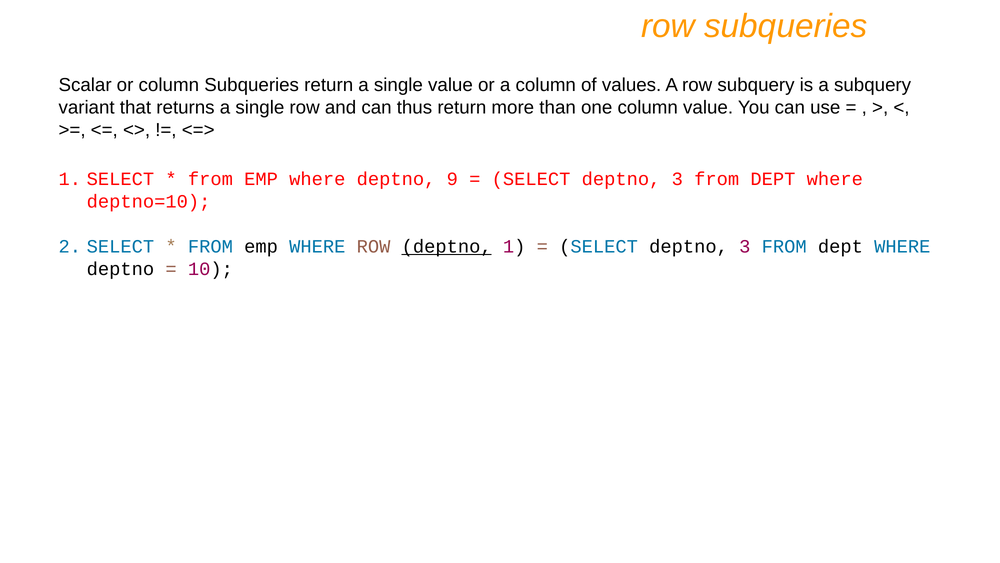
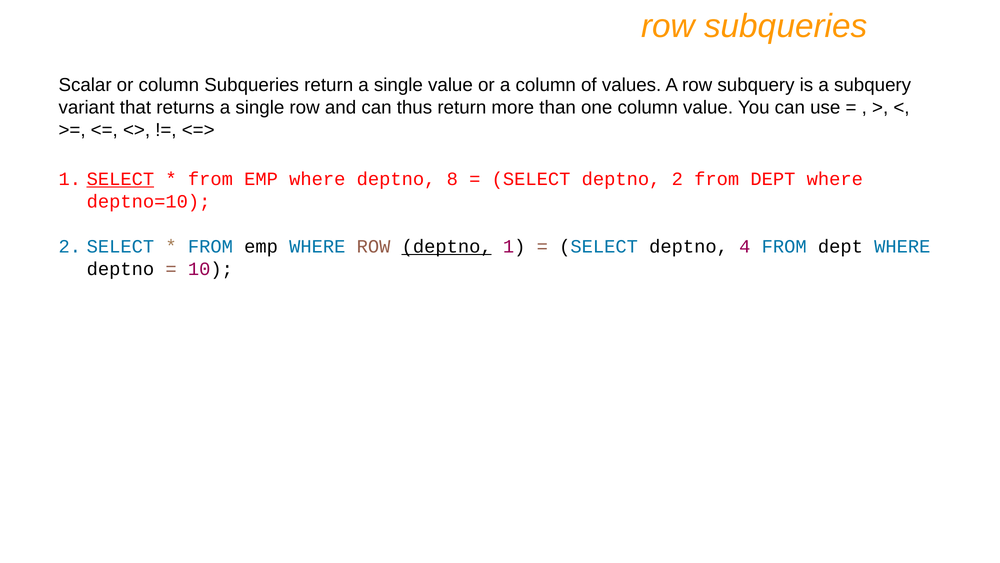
SELECT at (120, 179) underline: none -> present
9: 9 -> 8
3 at (677, 179): 3 -> 2
3 at (745, 246): 3 -> 4
